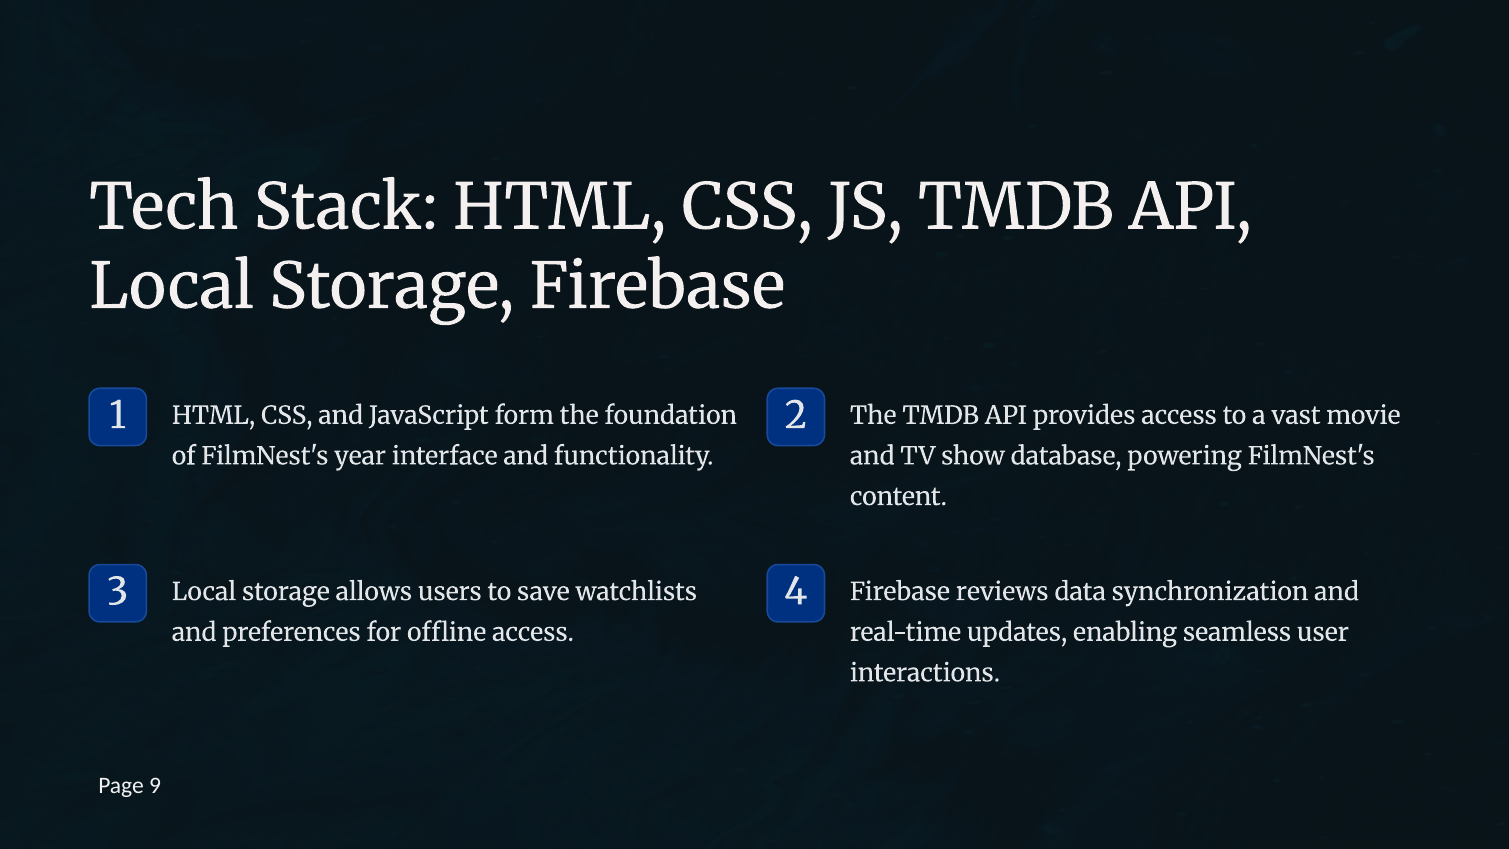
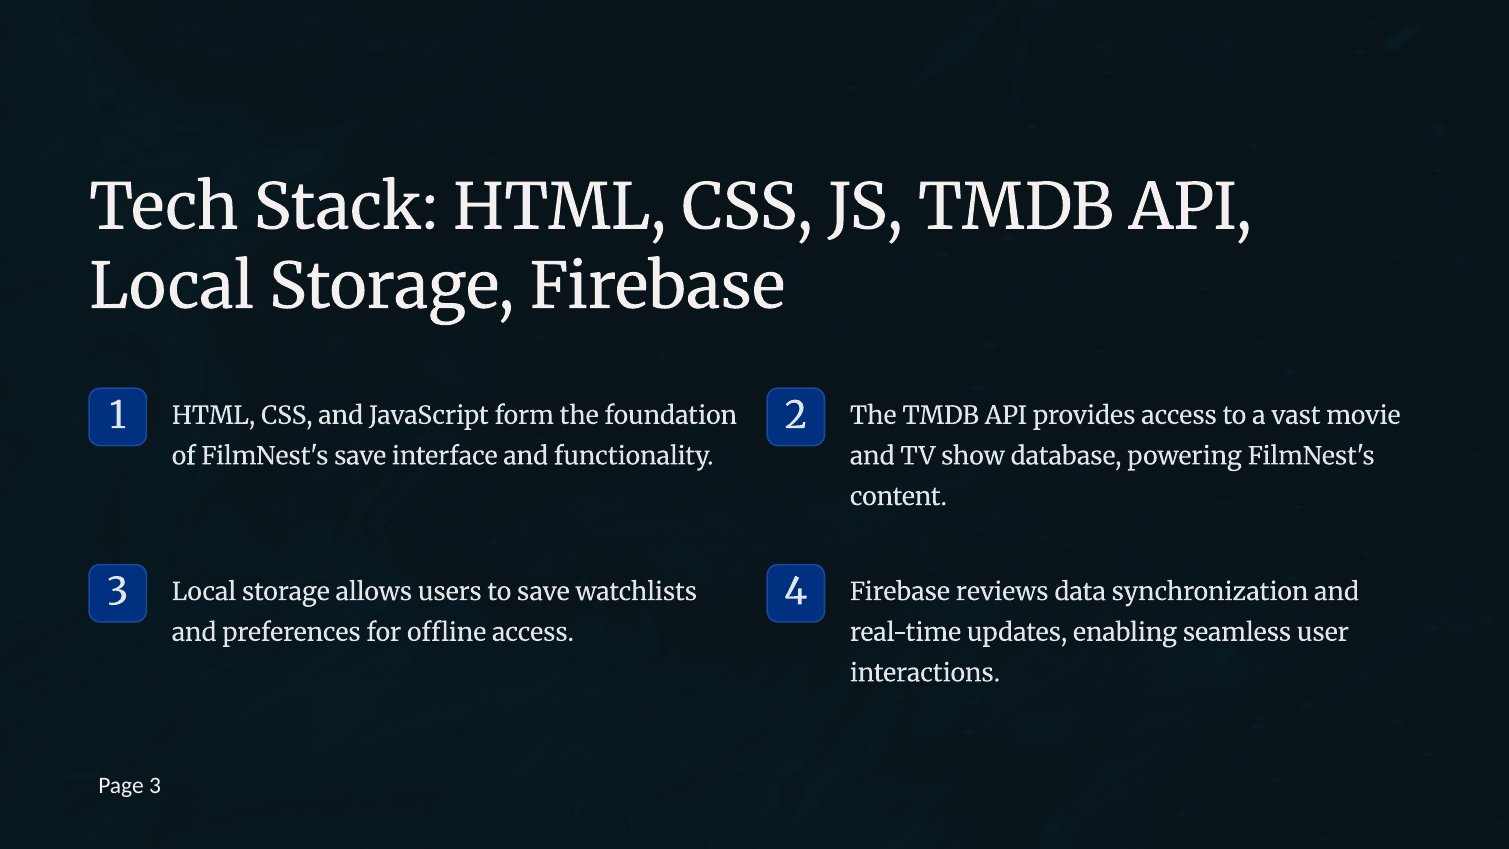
FilmNest's year: year -> save
Page 9: 9 -> 3
